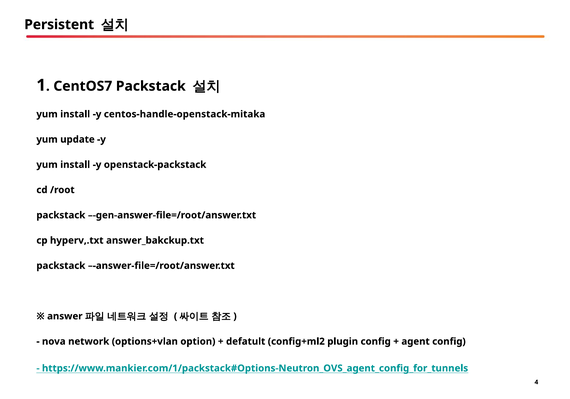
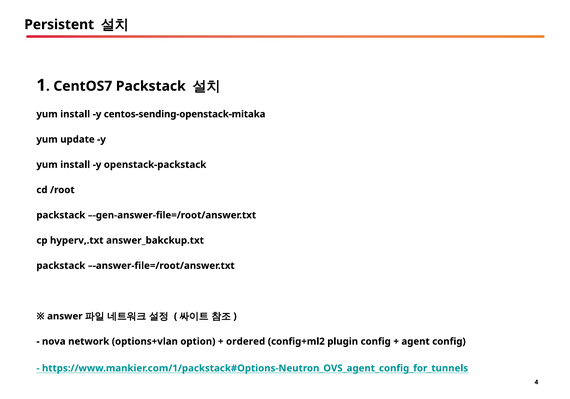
centos-handle-openstack-mitaka: centos-handle-openstack-mitaka -> centos-sending-openstack-mitaka
defatult: defatult -> ordered
